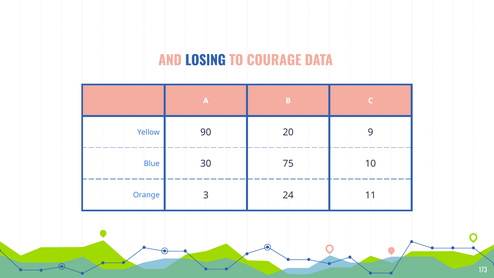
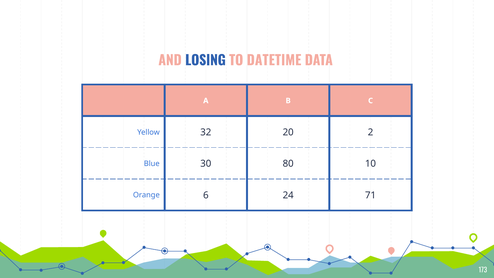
COURAGE: COURAGE -> DATETIME
90: 90 -> 32
9: 9 -> 2
75: 75 -> 80
3: 3 -> 6
11: 11 -> 71
